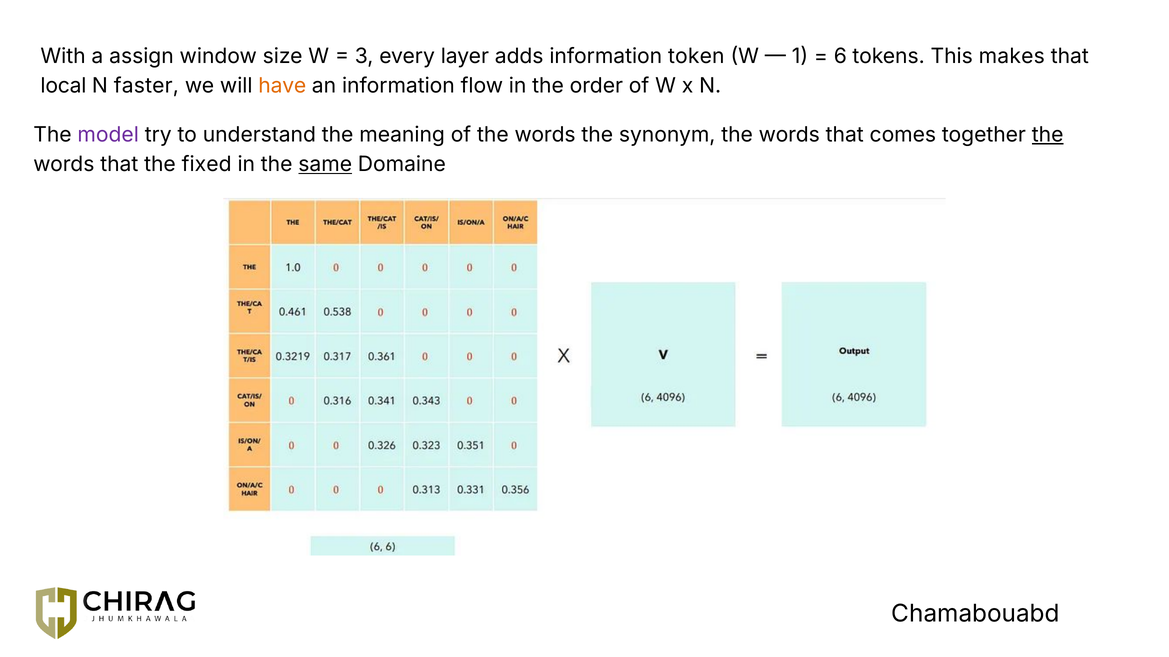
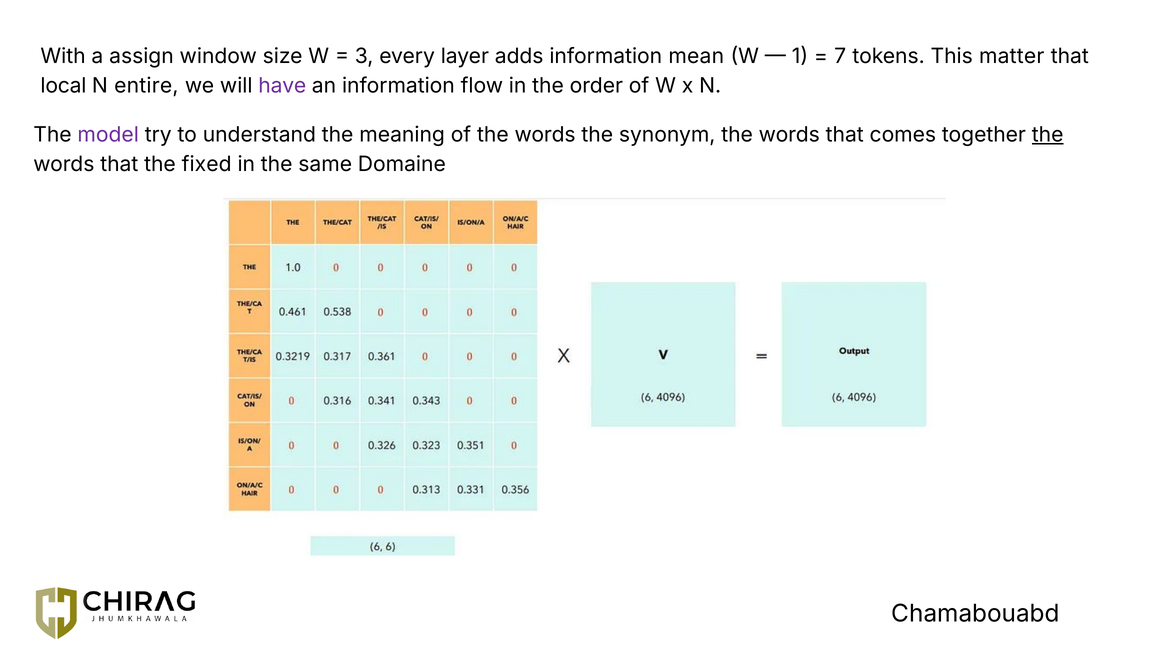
token: token -> mean
6: 6 -> 7
makes: makes -> matter
faster: faster -> entire
have colour: orange -> purple
same underline: present -> none
